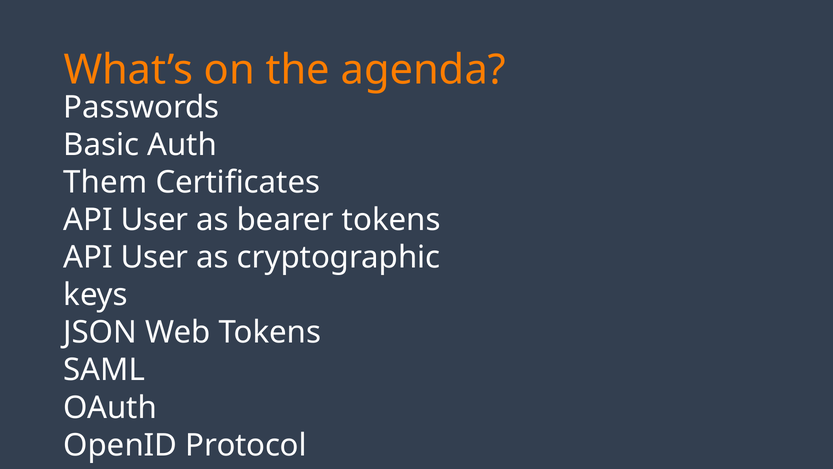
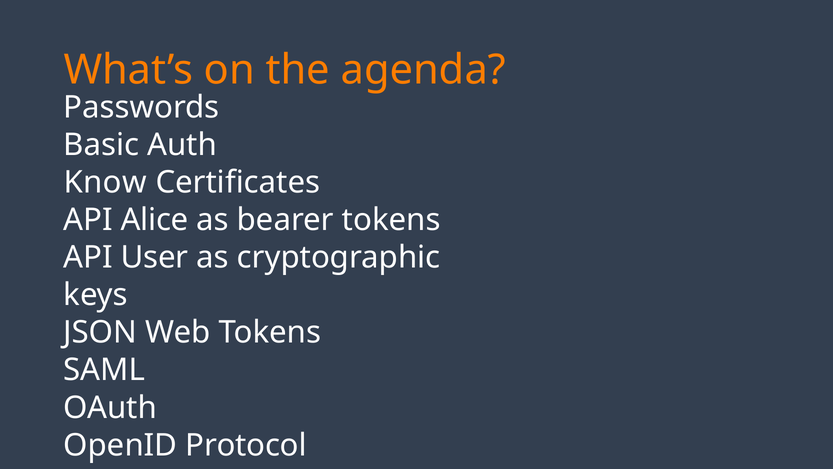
Them: Them -> Know
User at (155, 220): User -> Alice
